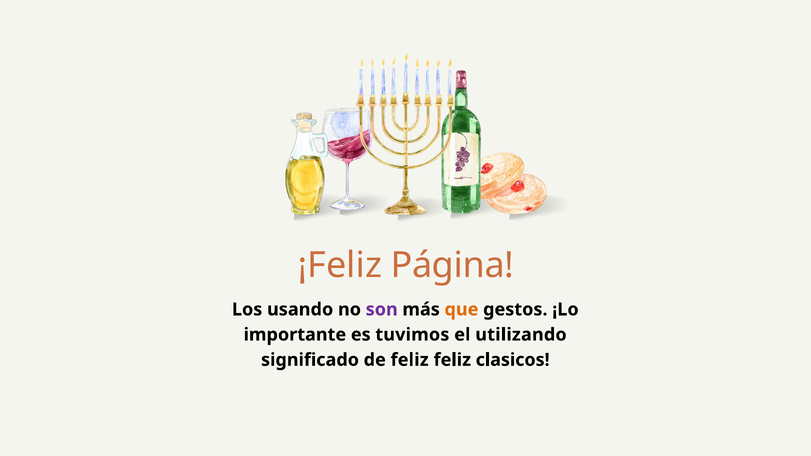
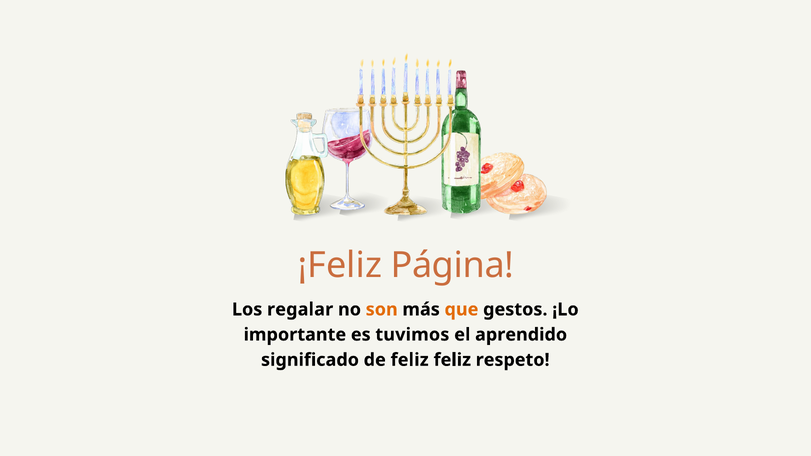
usando: usando -> regalar
son colour: purple -> orange
utilizando: utilizando -> aprendido
clasicos: clasicos -> respeto
